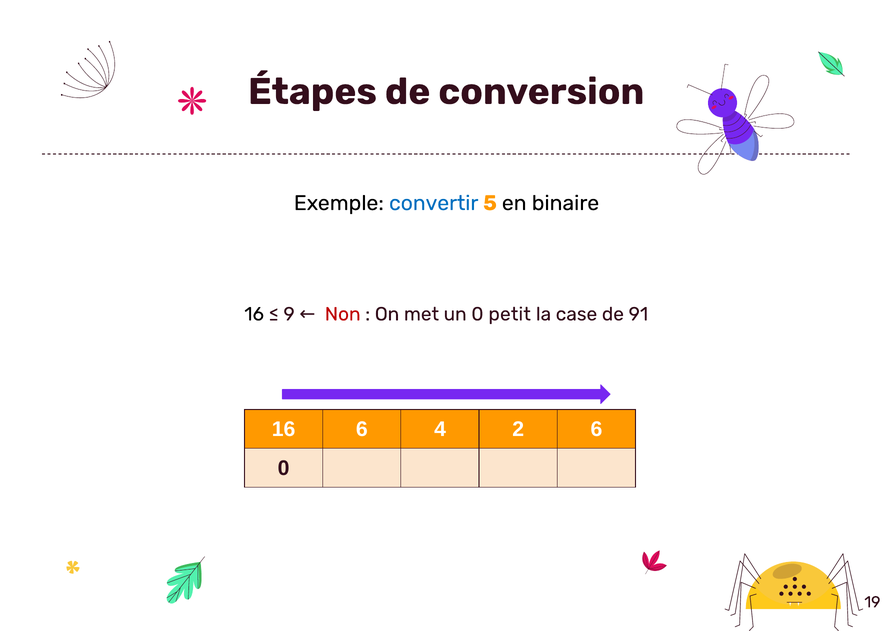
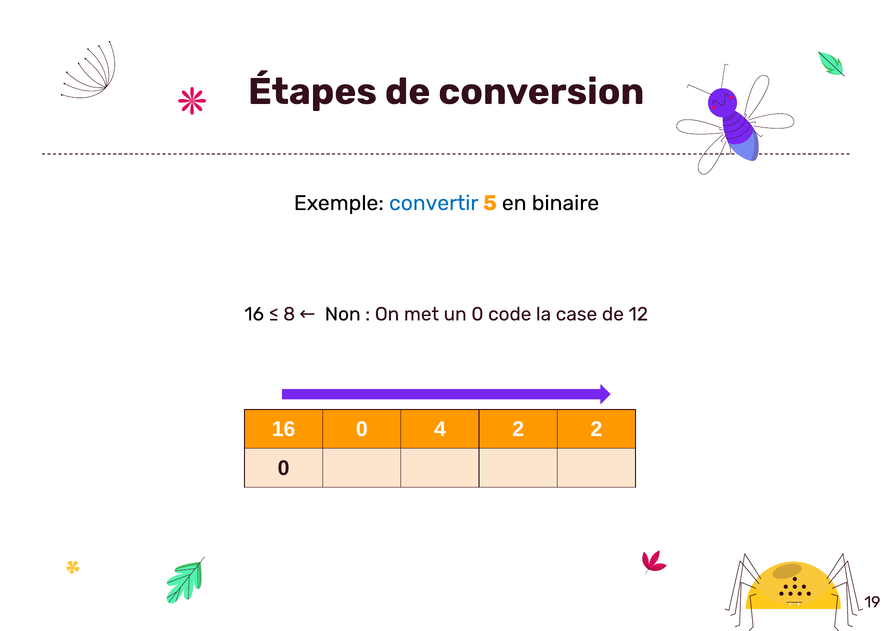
9: 9 -> 8
Non colour: red -> black
petit: petit -> code
91: 91 -> 12
16 6: 6 -> 0
2 6: 6 -> 2
